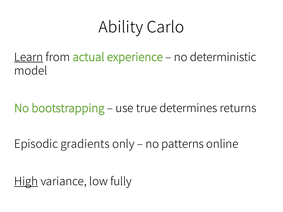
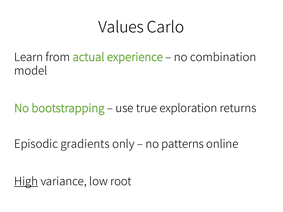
Ability: Ability -> Values
Learn underline: present -> none
deterministic: deterministic -> combination
determines: determines -> exploration
fully: fully -> root
